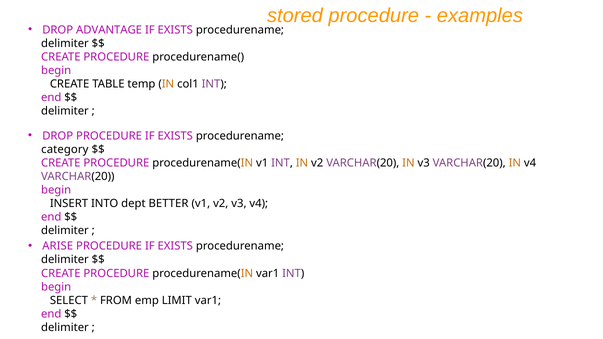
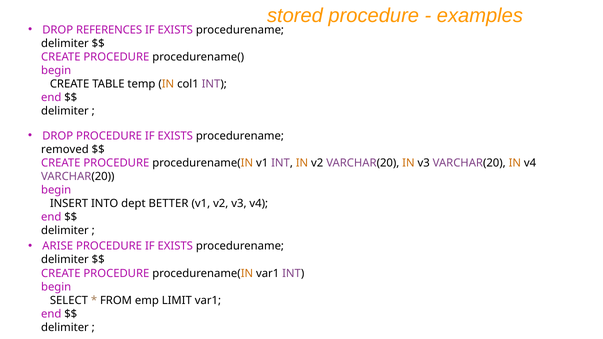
ADVANTAGE: ADVANTAGE -> REFERENCES
category: category -> removed
